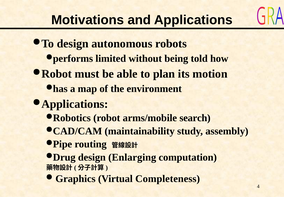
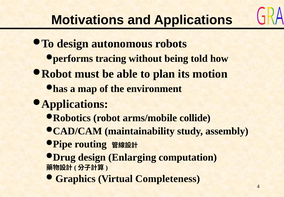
limited: limited -> tracing
search: search -> collide
